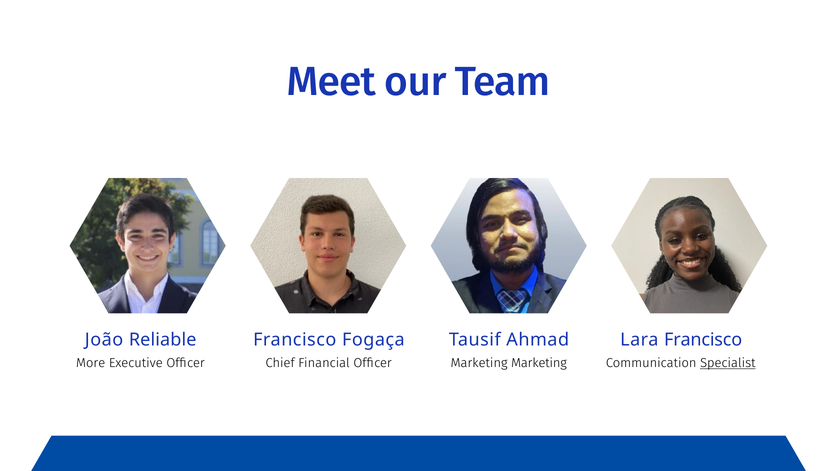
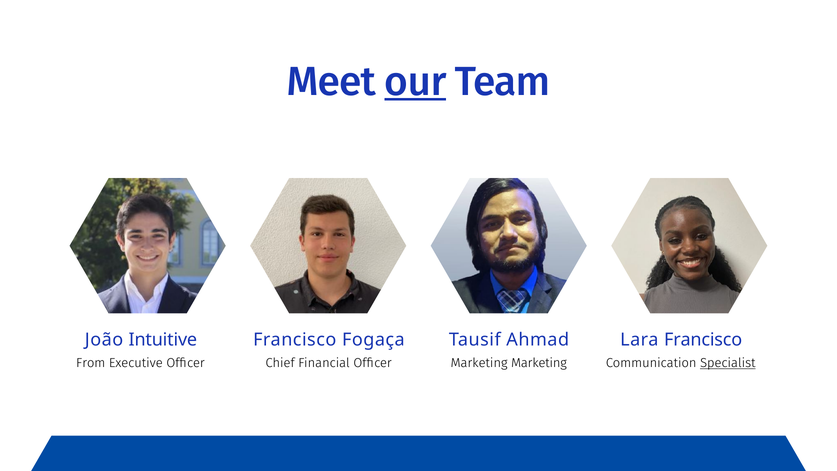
our underline: none -> present
Reliable: Reliable -> Intuitive
More: More -> From
